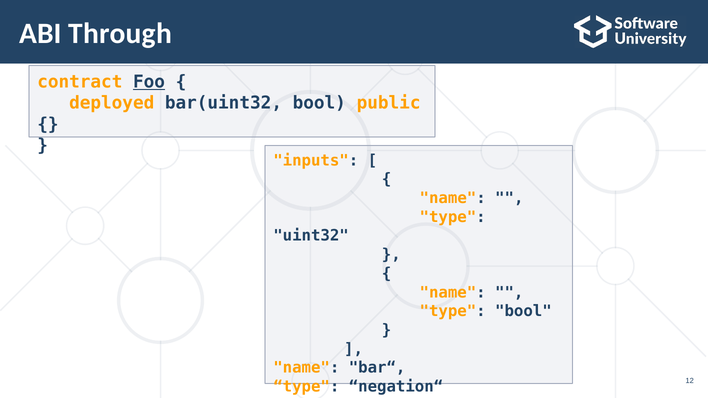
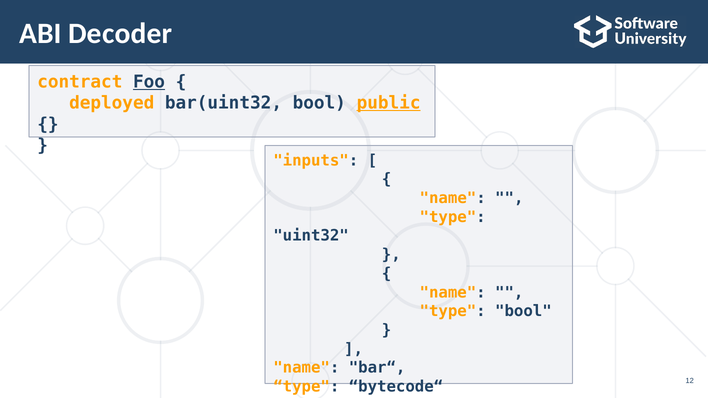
Through: Through -> Decoder
public underline: none -> present
negation“: negation“ -> bytecode“
